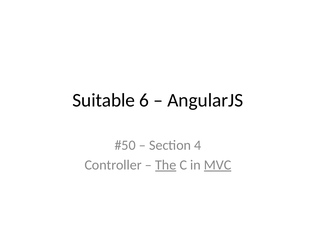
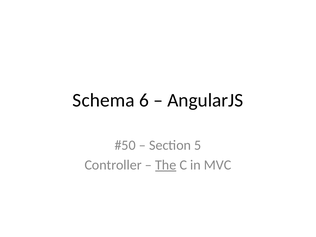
Suitable: Suitable -> Schema
4: 4 -> 5
MVC underline: present -> none
